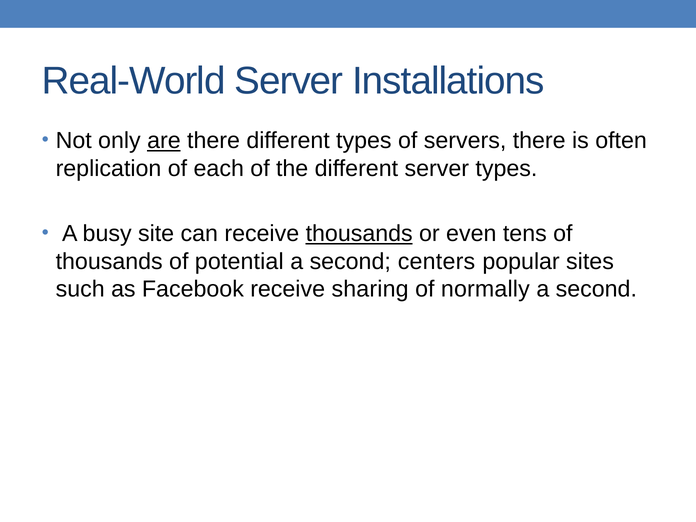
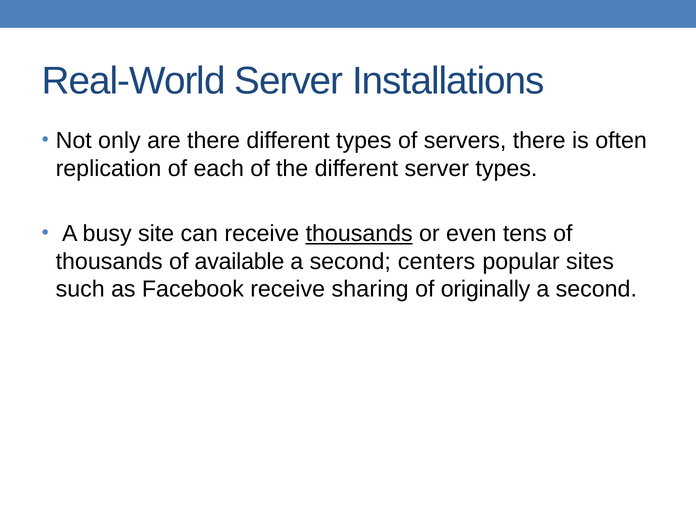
are underline: present -> none
potential: potential -> available
normally: normally -> originally
